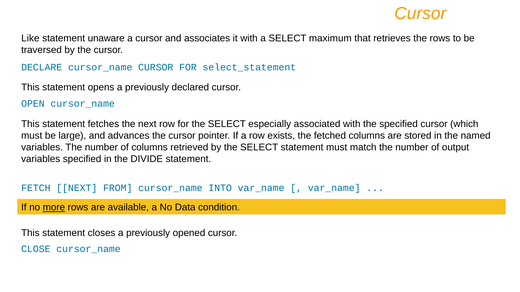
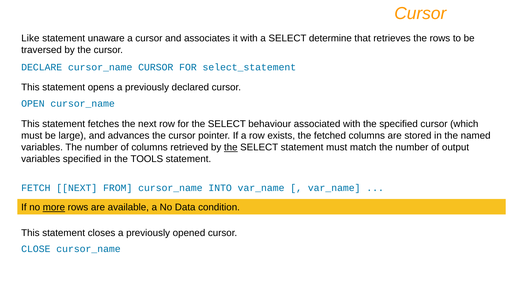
maximum: maximum -> determine
especially: especially -> behaviour
the at (231, 148) underline: none -> present
DIVIDE: DIVIDE -> TOOLS
